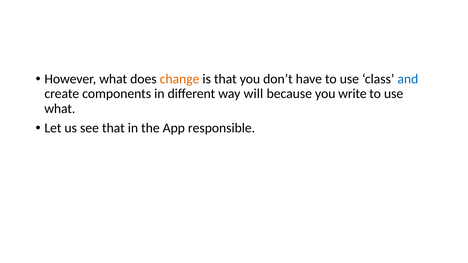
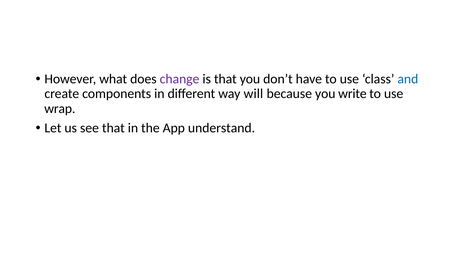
change colour: orange -> purple
what at (60, 109): what -> wrap
responsible: responsible -> understand
